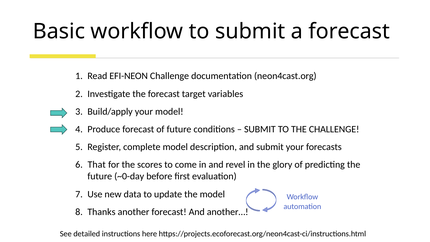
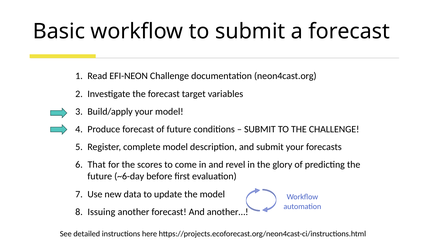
~0-day: ~0-day -> ~6-day
Thanks: Thanks -> Issuing
